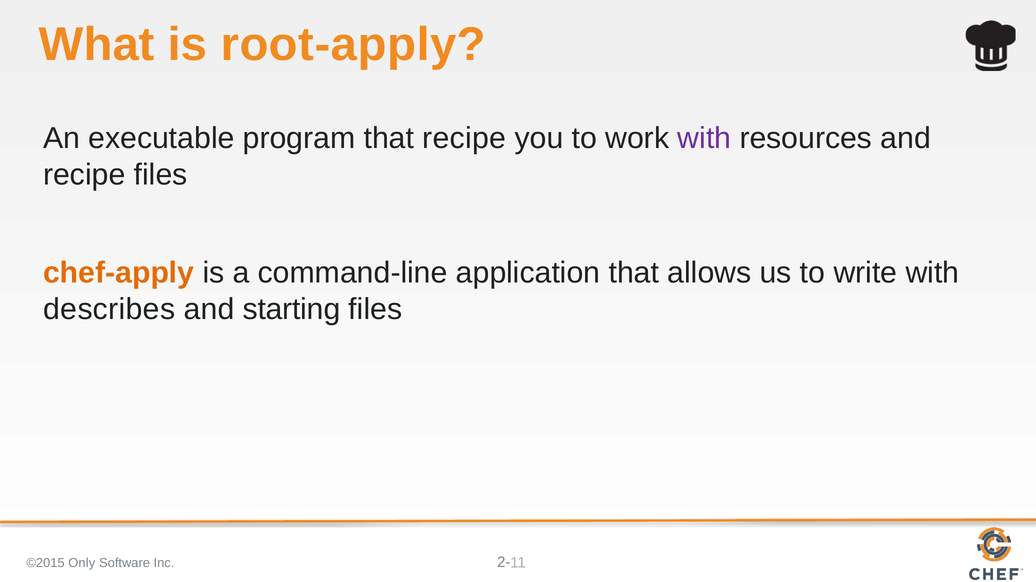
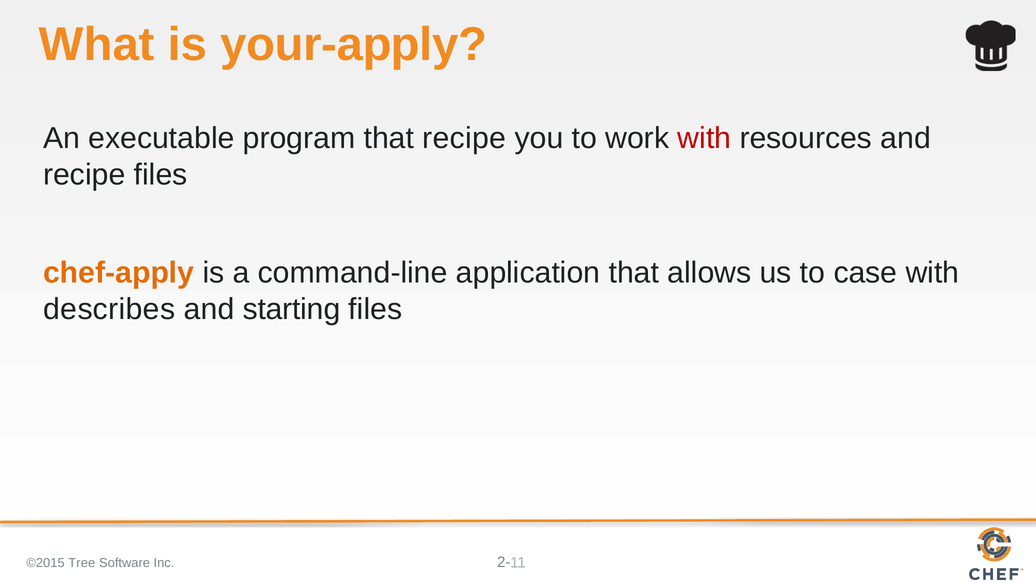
root-apply: root-apply -> your-apply
with at (704, 139) colour: purple -> red
write: write -> case
Only: Only -> Tree
